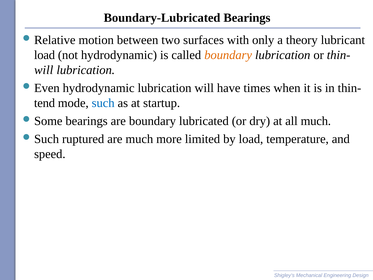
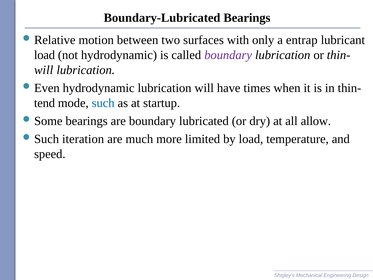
theory: theory -> entrap
boundary at (228, 55) colour: orange -> purple
all much: much -> allow
ruptured: ruptured -> iteration
